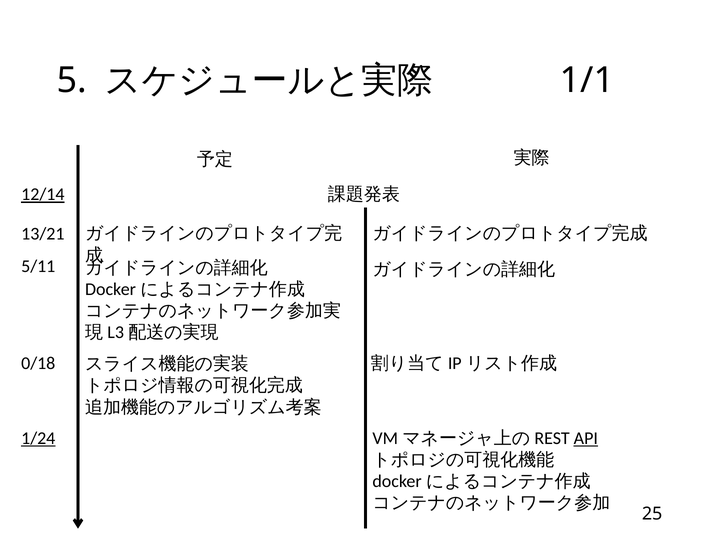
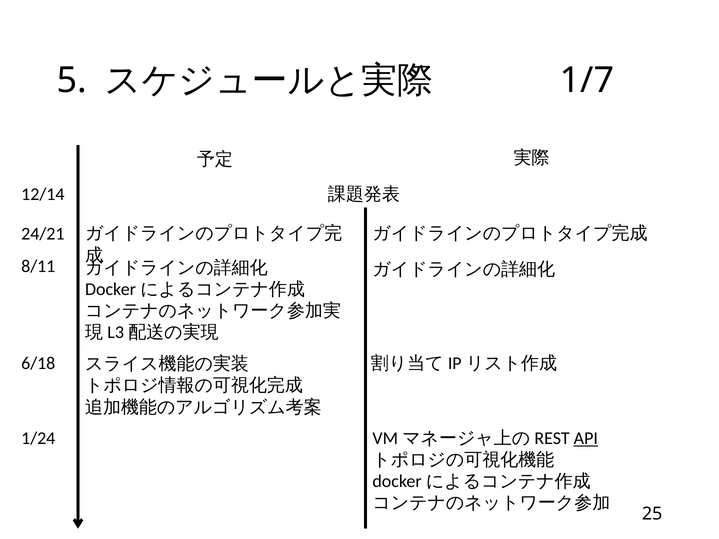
1/1: 1/1 -> 1/7
12/14 underline: present -> none
13/21: 13/21 -> 24/21
5/11: 5/11 -> 8/11
0/18: 0/18 -> 6/18
1/24 underline: present -> none
